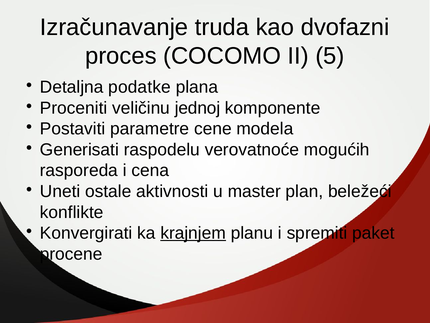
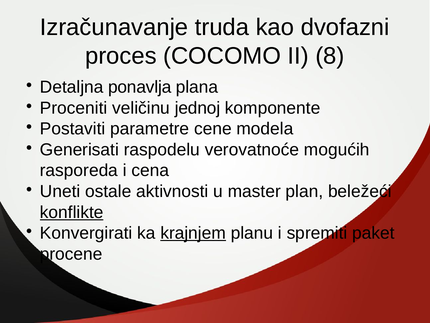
5: 5 -> 8
podatke: podatke -> ponavlja
konflikte underline: none -> present
